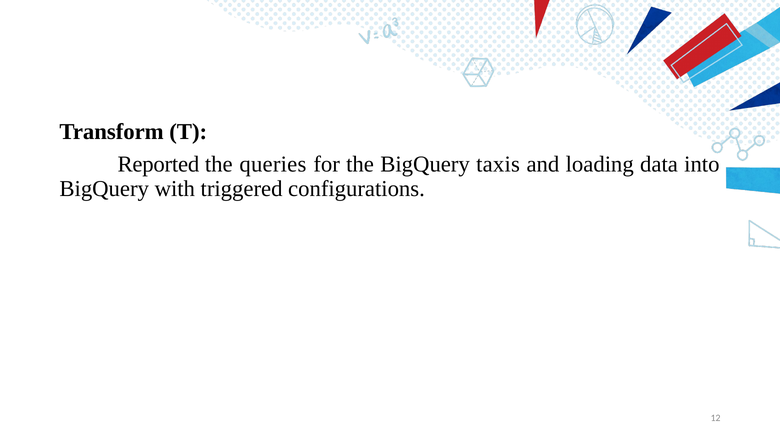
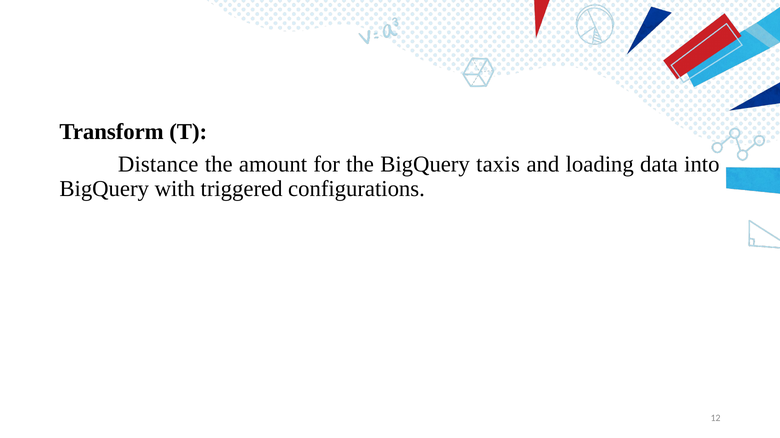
Reported: Reported -> Distance
queries: queries -> amount
